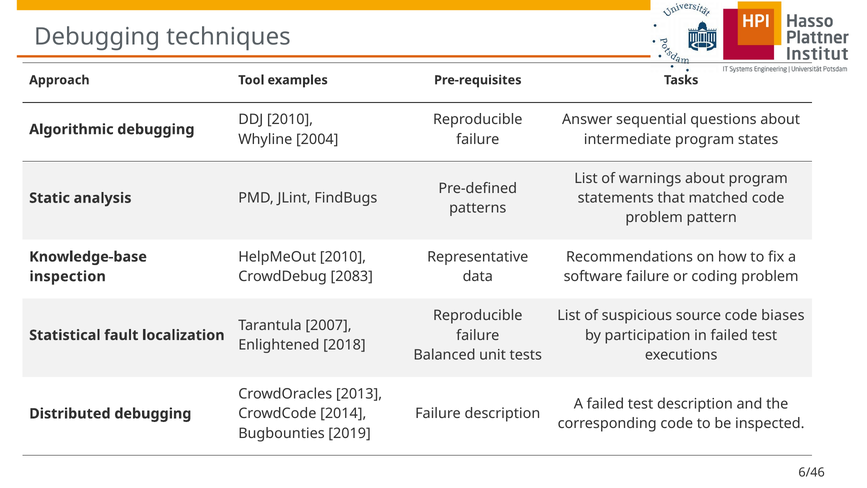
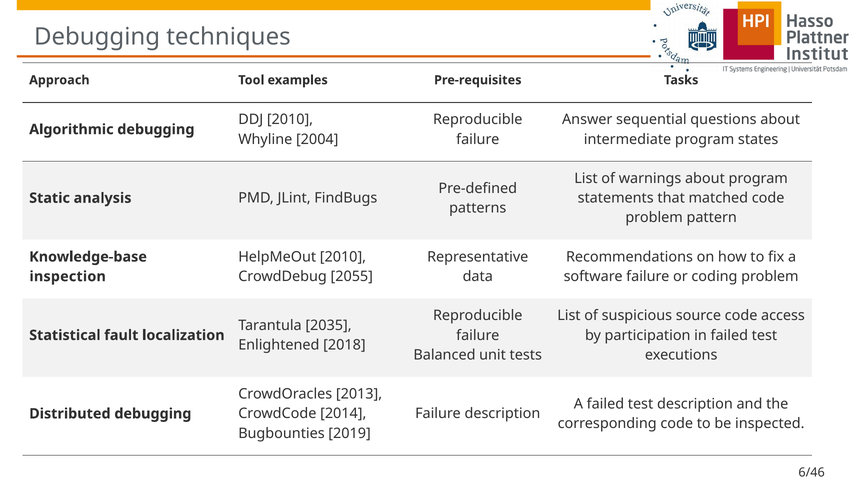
2083: 2083 -> 2055
biases: biases -> access
2007: 2007 -> 2035
